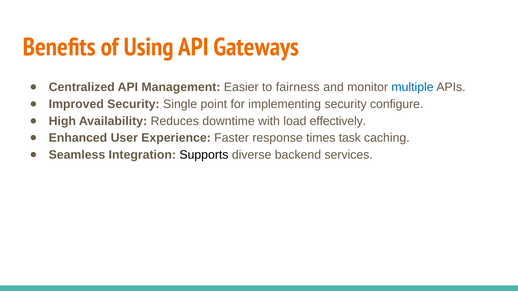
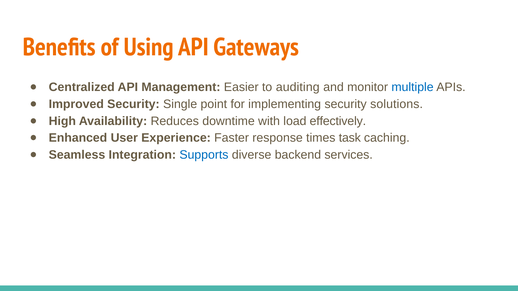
fairness: fairness -> auditing
configure: configure -> solutions
Supports colour: black -> blue
